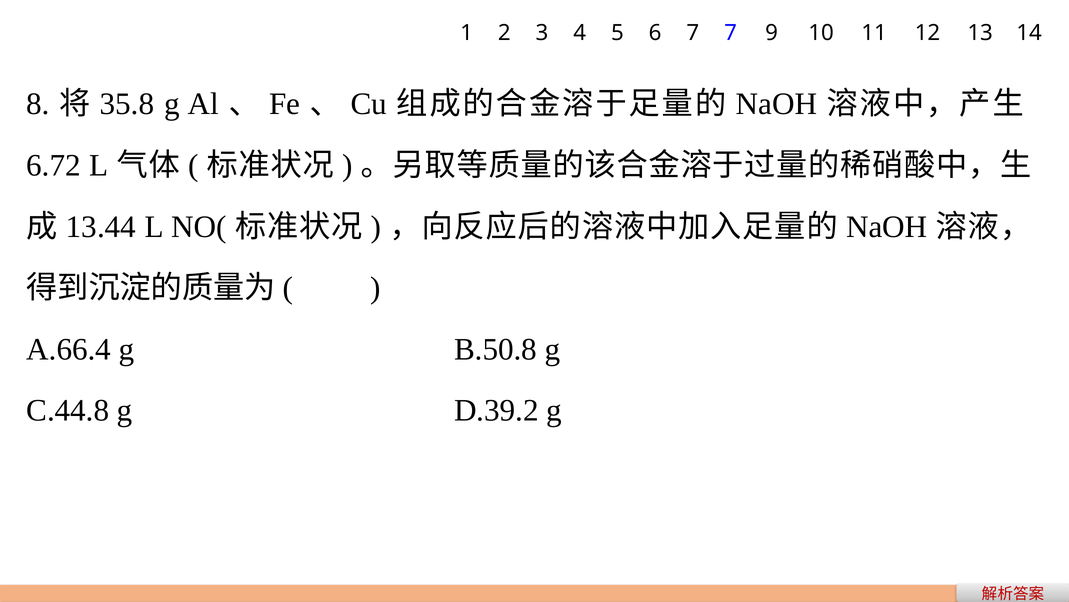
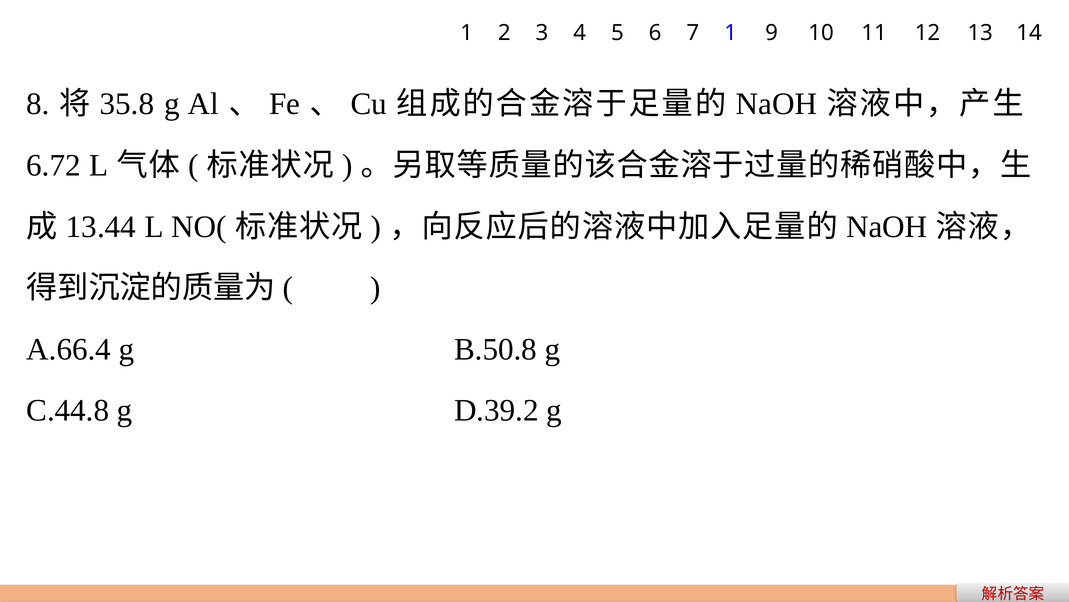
7 7: 7 -> 1
